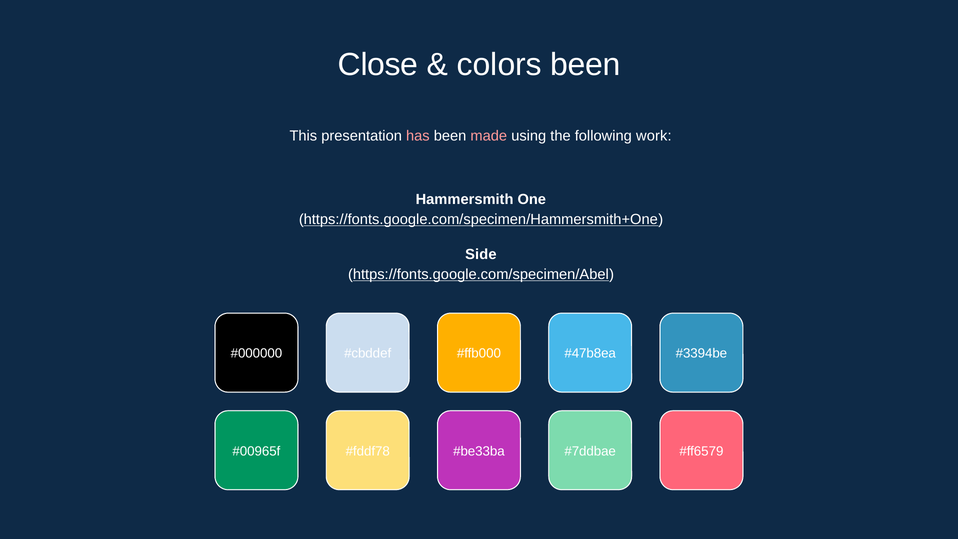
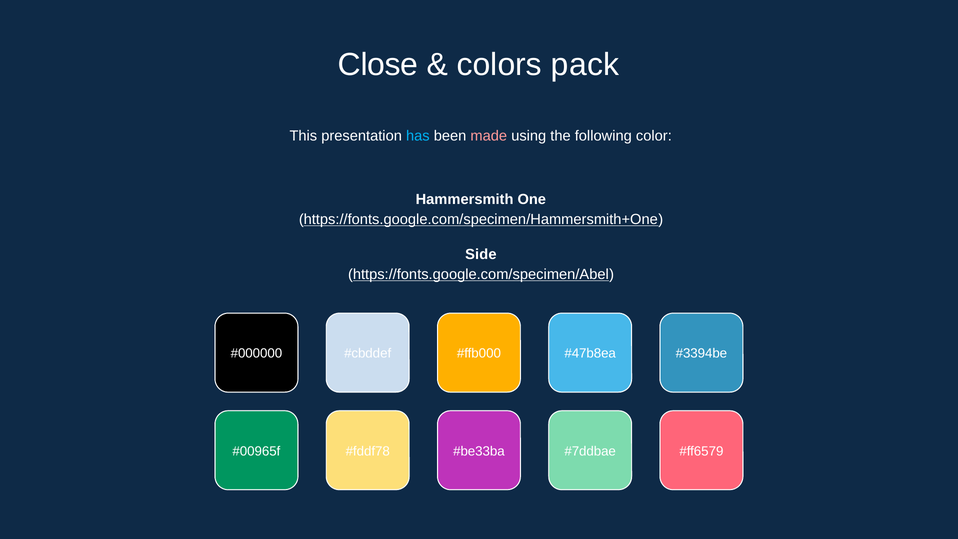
colors been: been -> pack
has colour: pink -> light blue
work: work -> color
